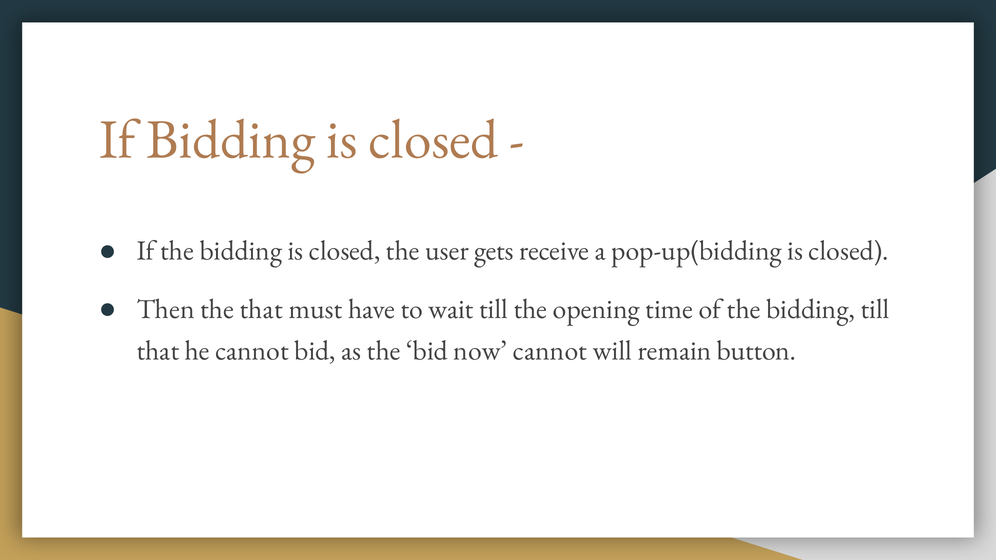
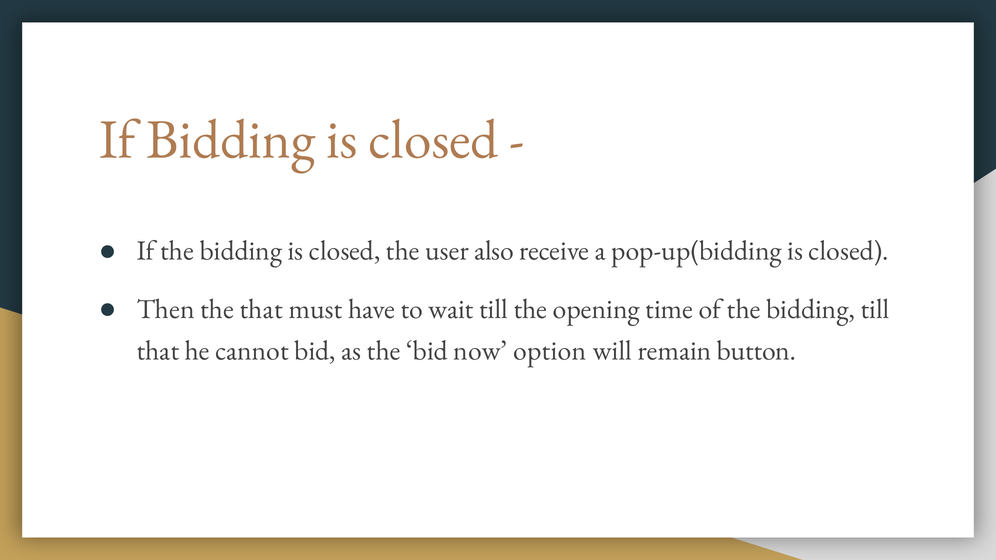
gets: gets -> also
now cannot: cannot -> option
